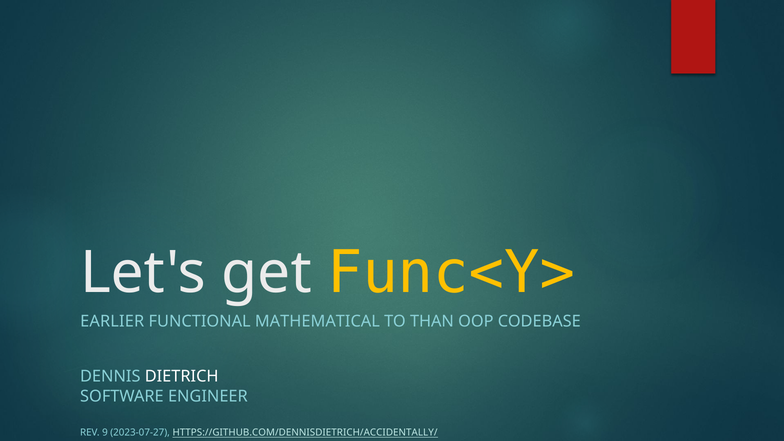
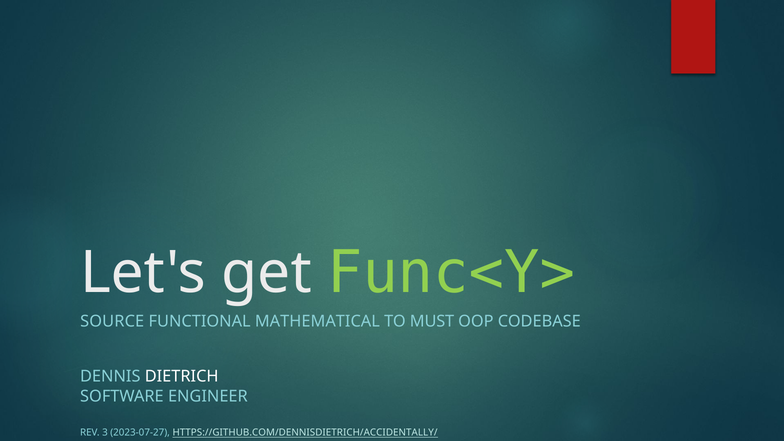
Func<Y> colour: yellow -> light green
EARLIER: EARLIER -> SOURCE
THAN: THAN -> MUST
9: 9 -> 3
